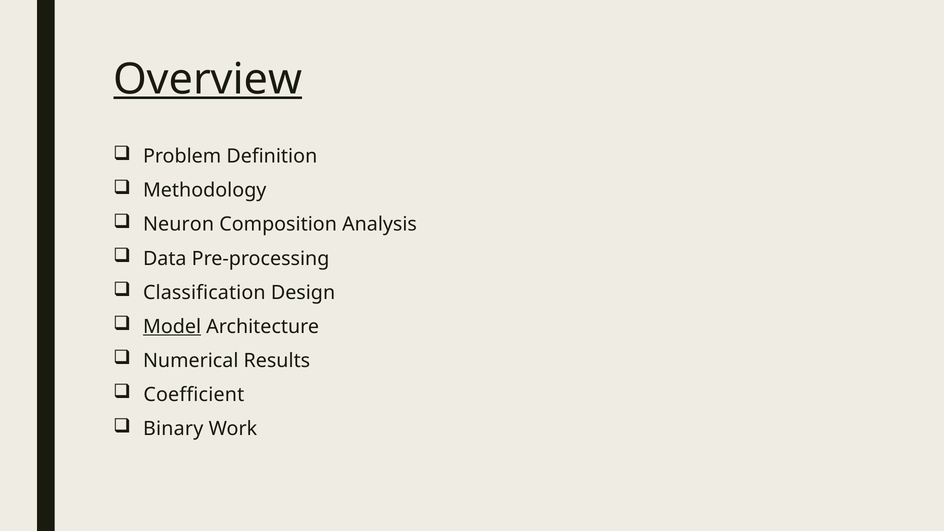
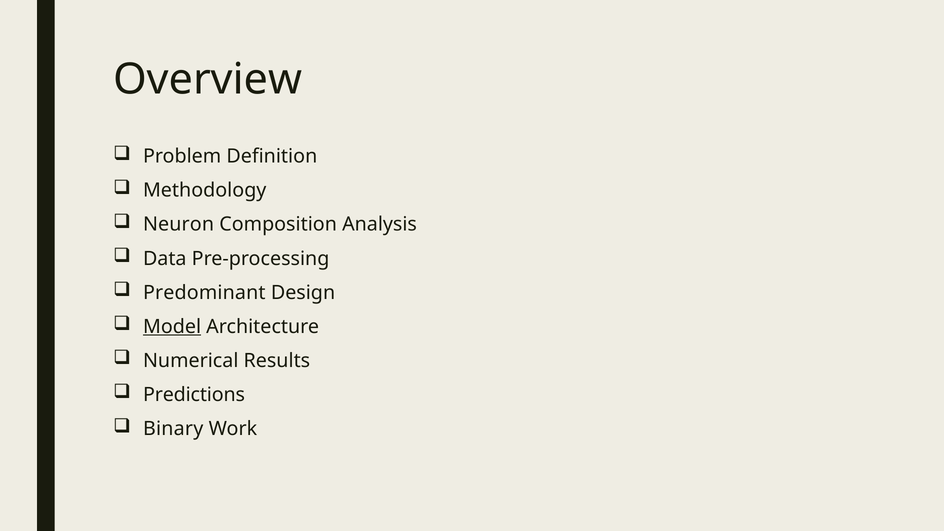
Overview underline: present -> none
Classification: Classification -> Predominant
Coefficient: Coefficient -> Predictions
